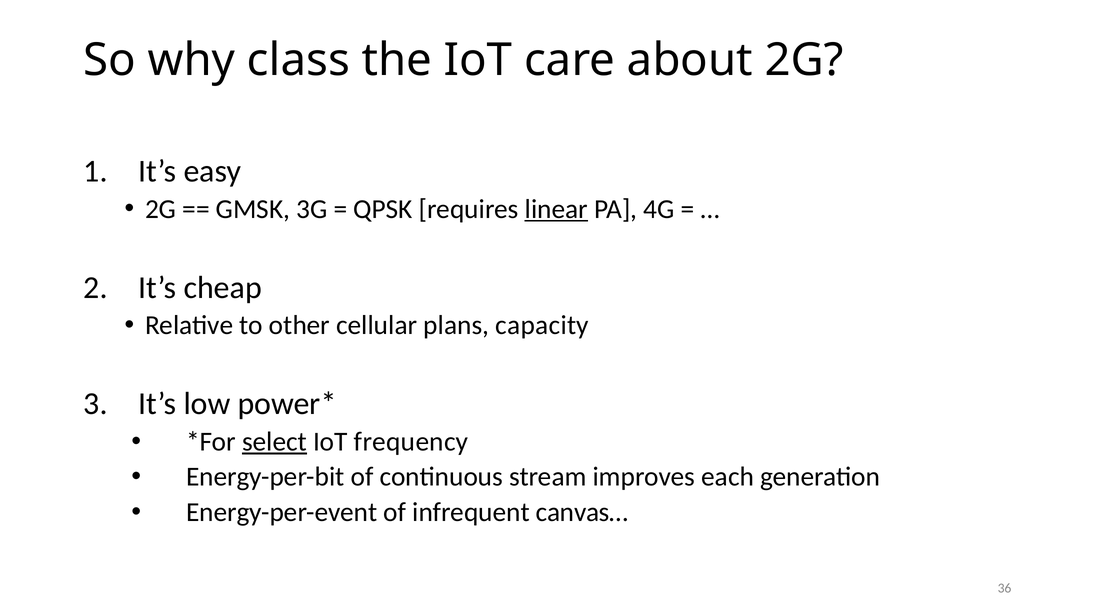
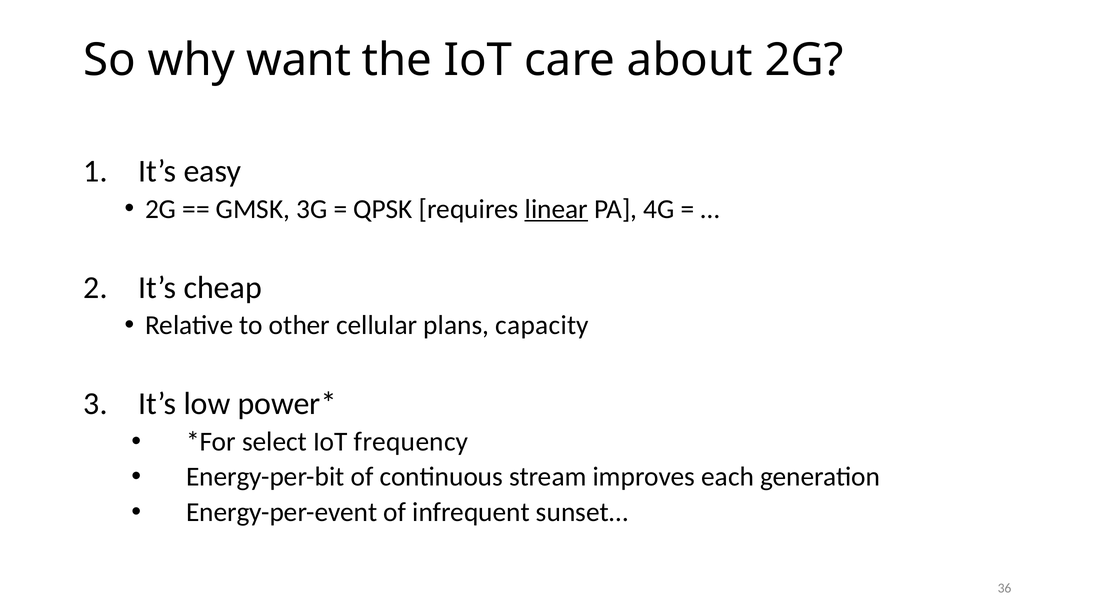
class: class -> want
select underline: present -> none
canvas…: canvas… -> sunset…
